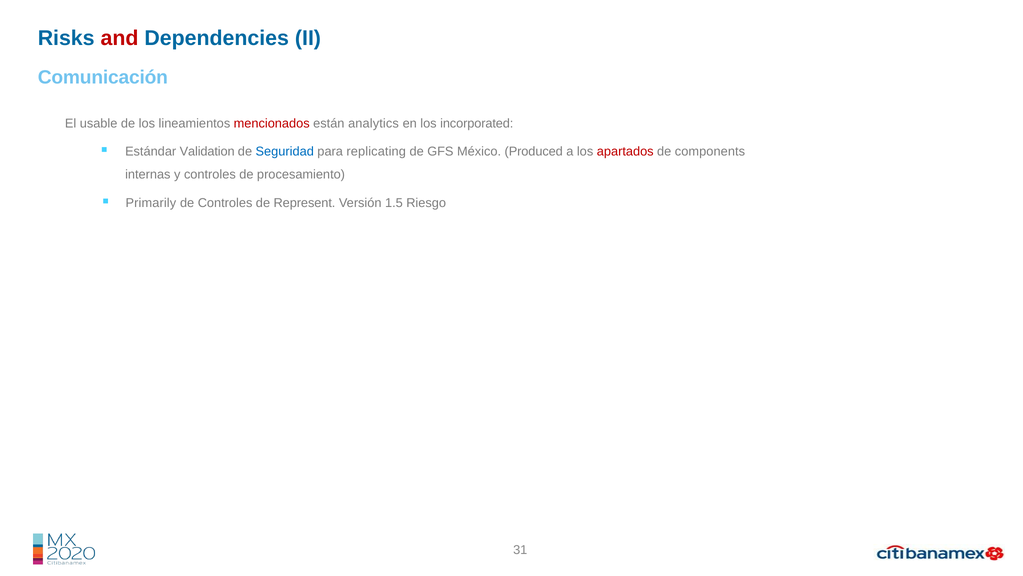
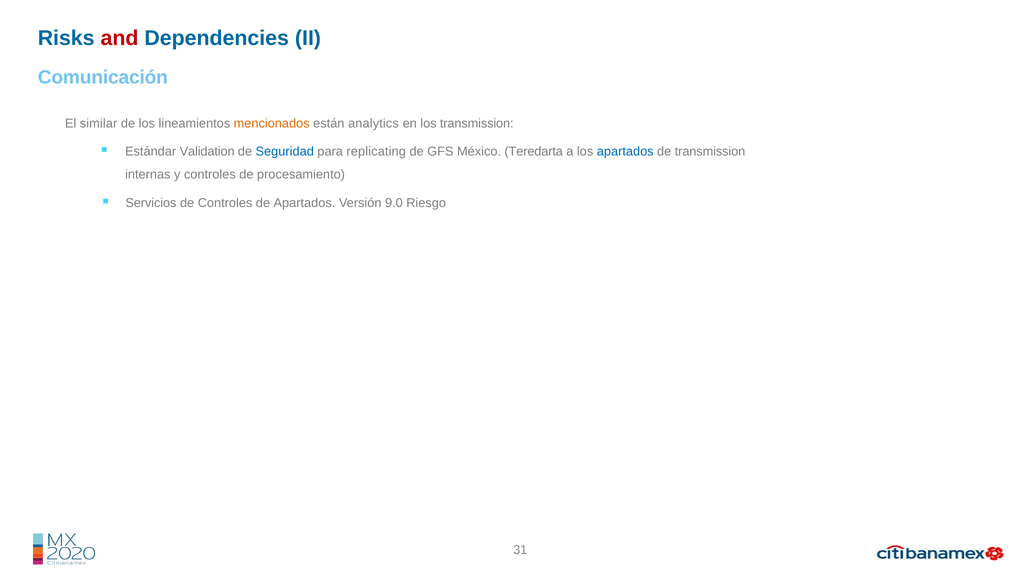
usable: usable -> similar
mencionados colour: red -> orange
los incorporated: incorporated -> transmission
Produced: Produced -> Teredarta
apartados at (625, 152) colour: red -> blue
de components: components -> transmission
Primarily: Primarily -> Servicios
de Represent: Represent -> Apartados
1.5: 1.5 -> 9.0
